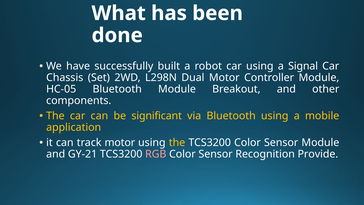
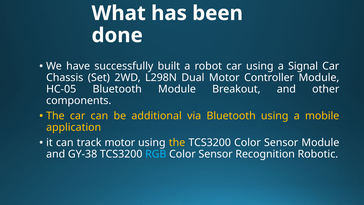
significant: significant -> additional
GY-21: GY-21 -> GY-38
RGB colour: pink -> light blue
Provide: Provide -> Robotic
